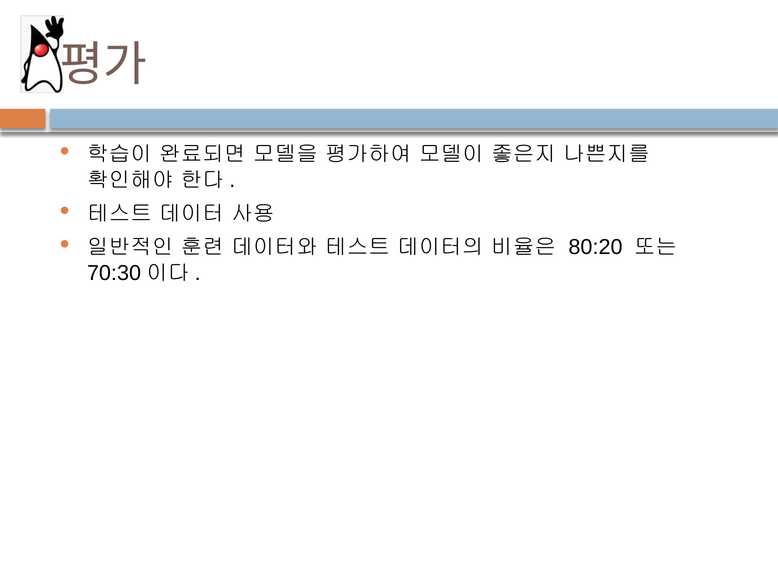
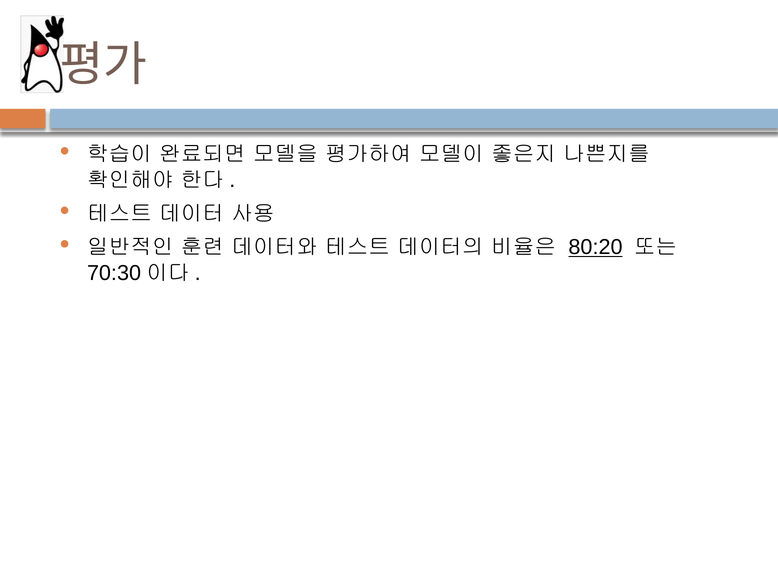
80:20 underline: none -> present
